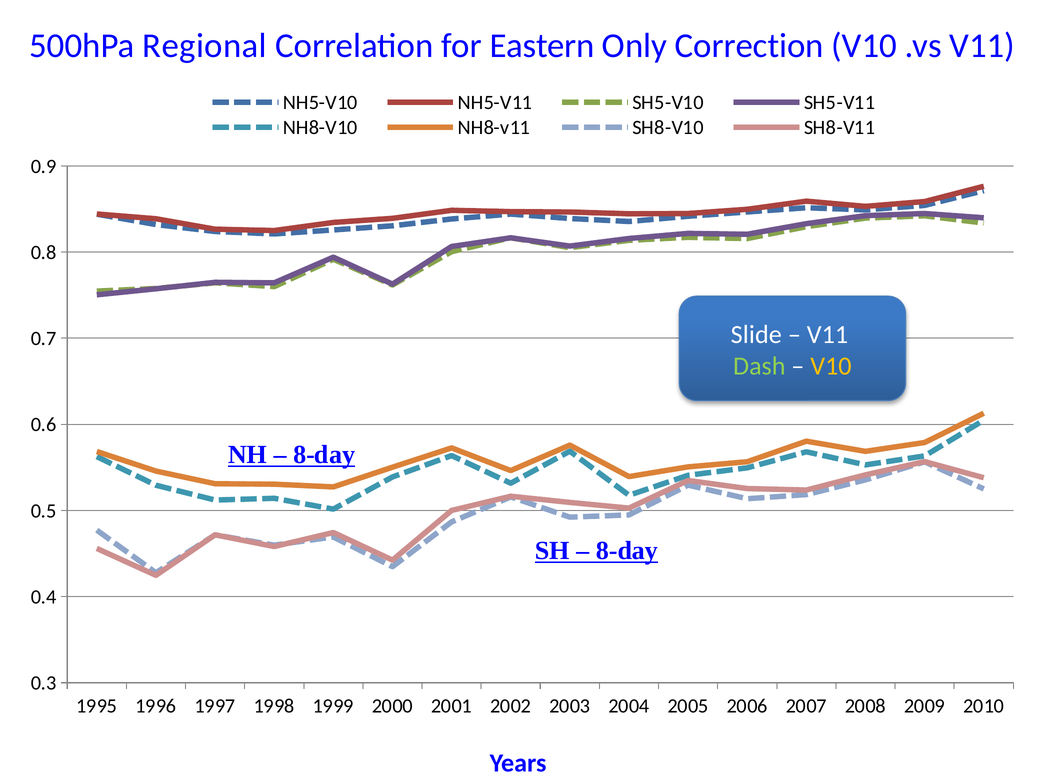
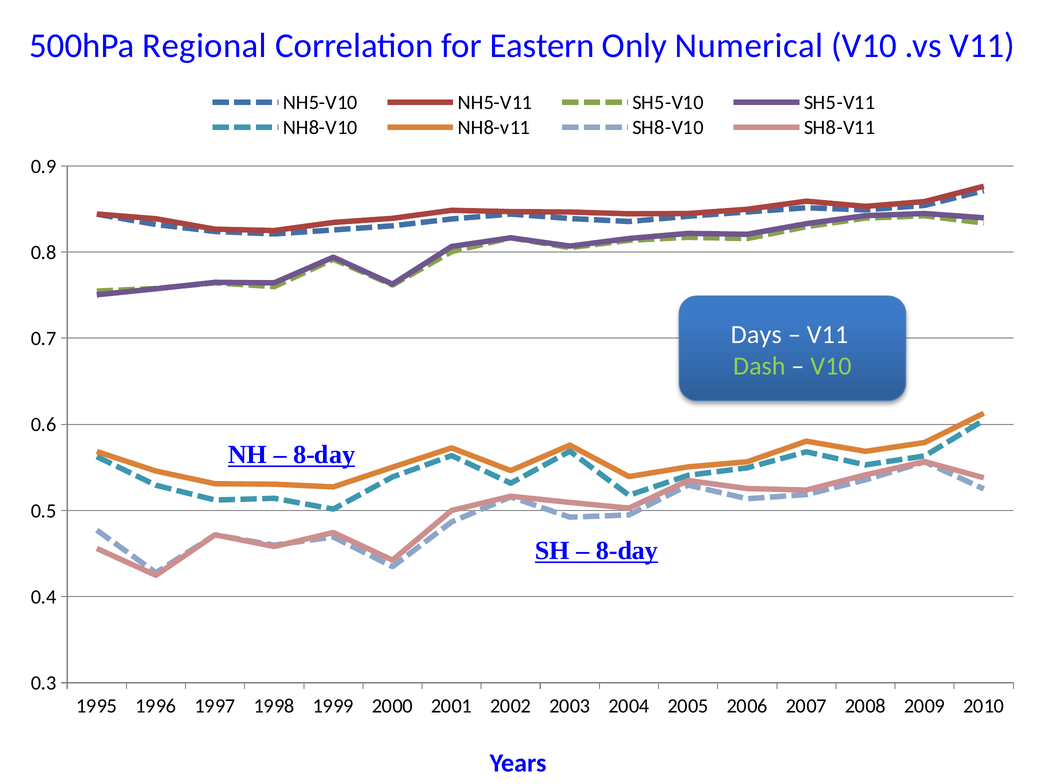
Correction: Correction -> Numerical
Slide: Slide -> Days
V10 at (831, 366) colour: yellow -> light green
